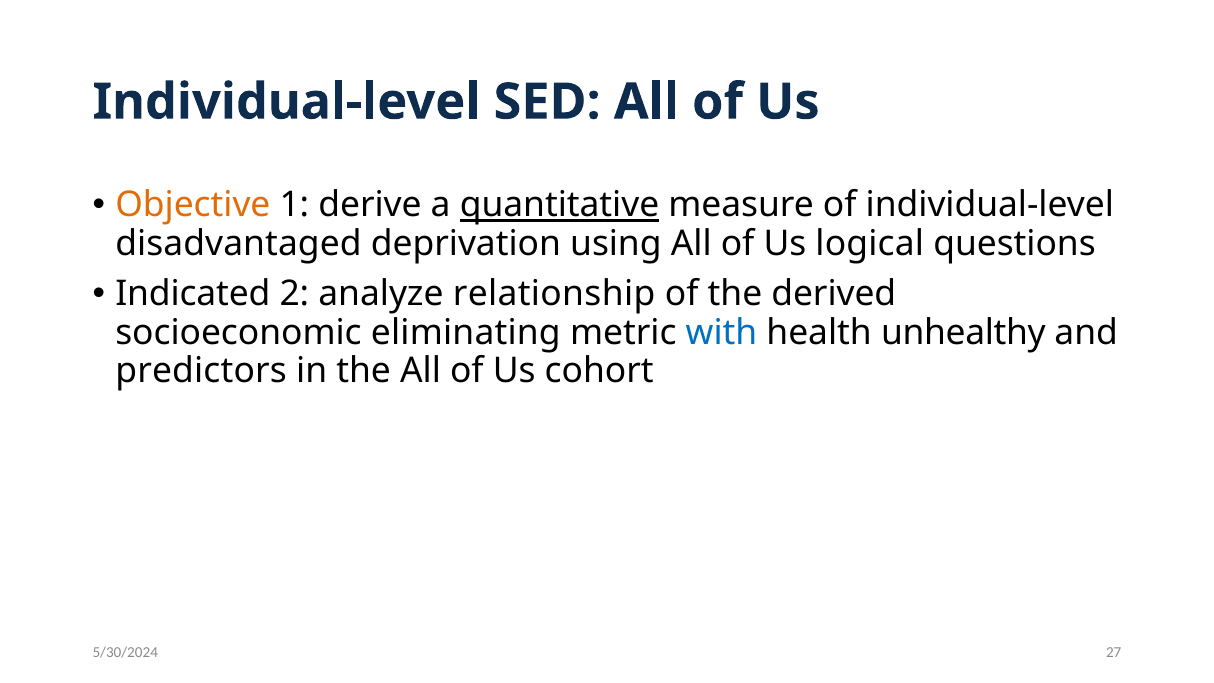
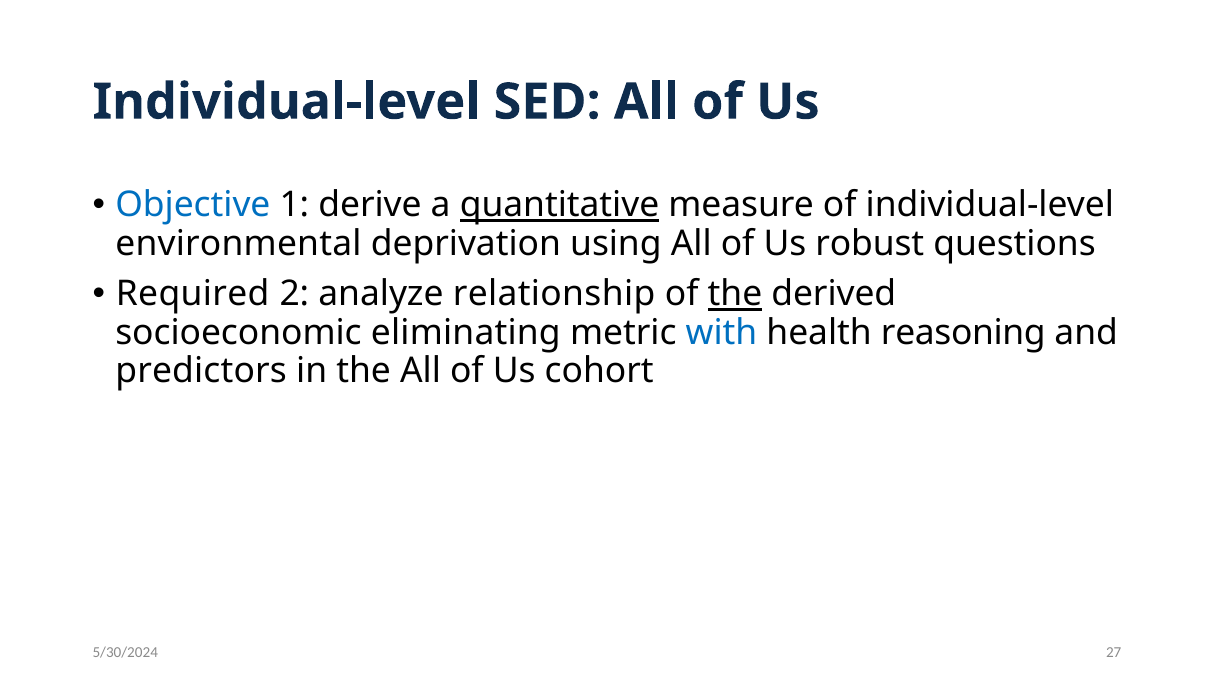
Objective colour: orange -> blue
disadvantaged: disadvantaged -> environmental
logical: logical -> robust
Indicated: Indicated -> Required
the at (735, 294) underline: none -> present
unhealthy: unhealthy -> reasoning
